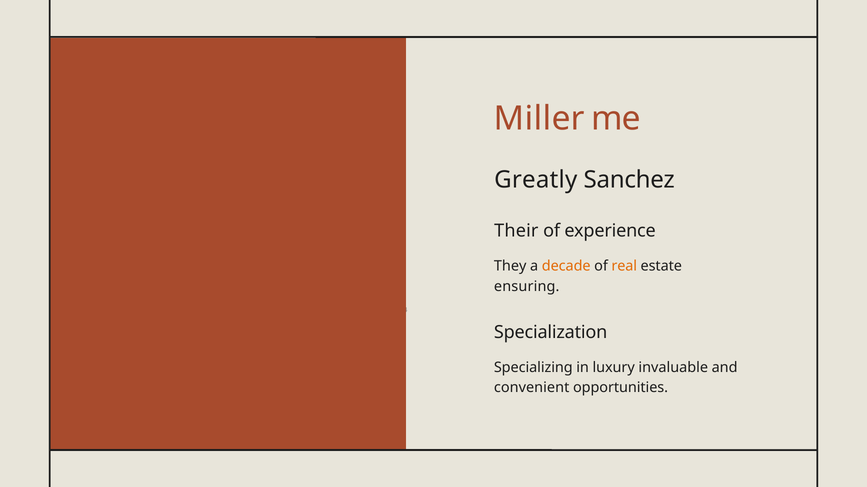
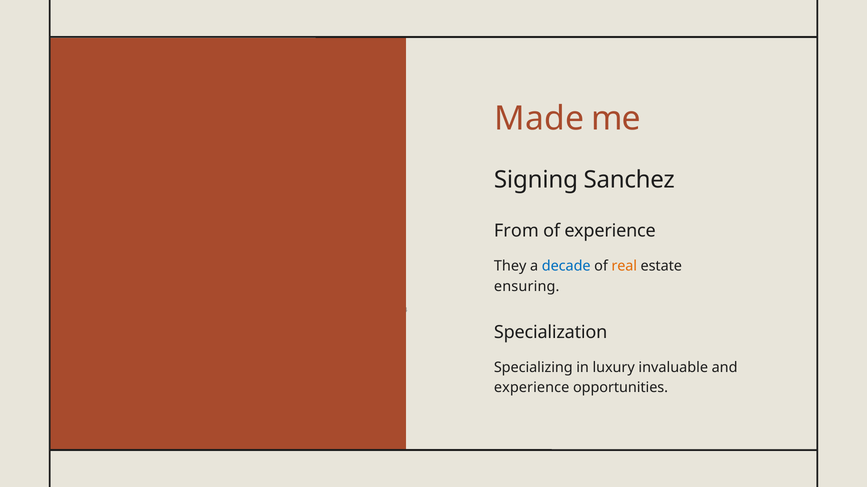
Miller: Miller -> Made
Greatly: Greatly -> Signing
Their: Their -> From
decade colour: orange -> blue
convenient at (532, 388): convenient -> experience
